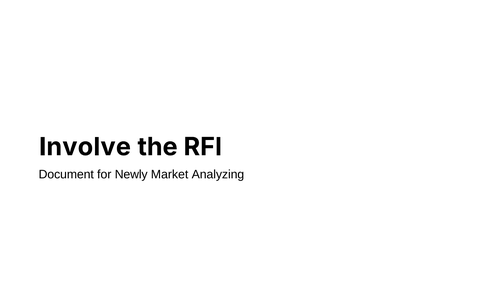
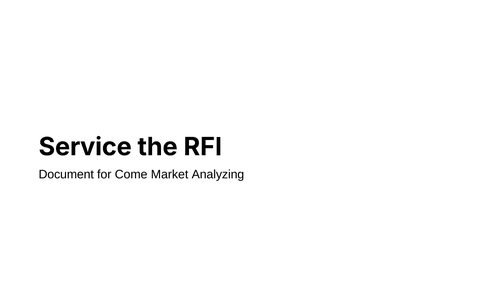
Involve: Involve -> Service
Newly: Newly -> Come
